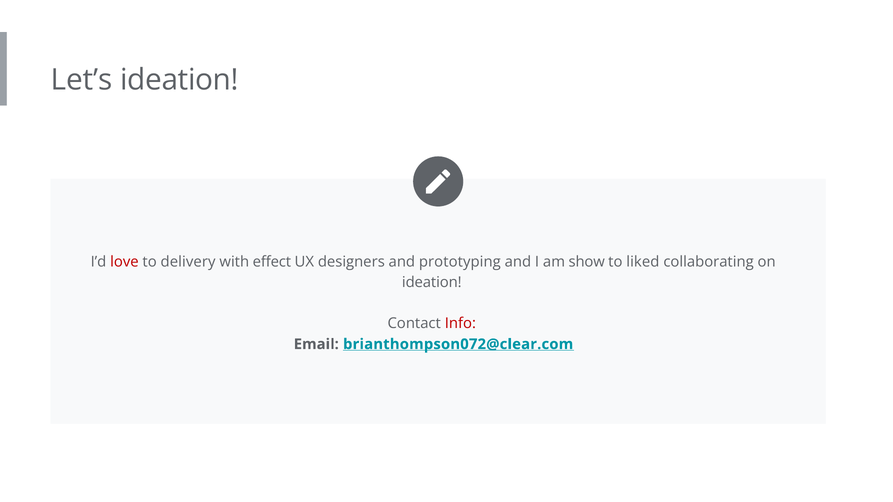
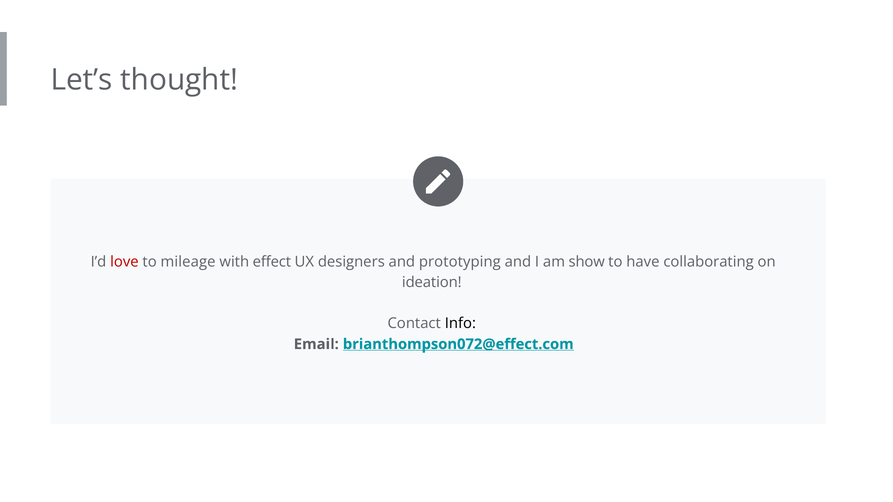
Let’s ideation: ideation -> thought
delivery: delivery -> mileage
liked: liked -> have
Info colour: red -> black
brianthompson072@clear.com: brianthompson072@clear.com -> brianthompson072@effect.com
